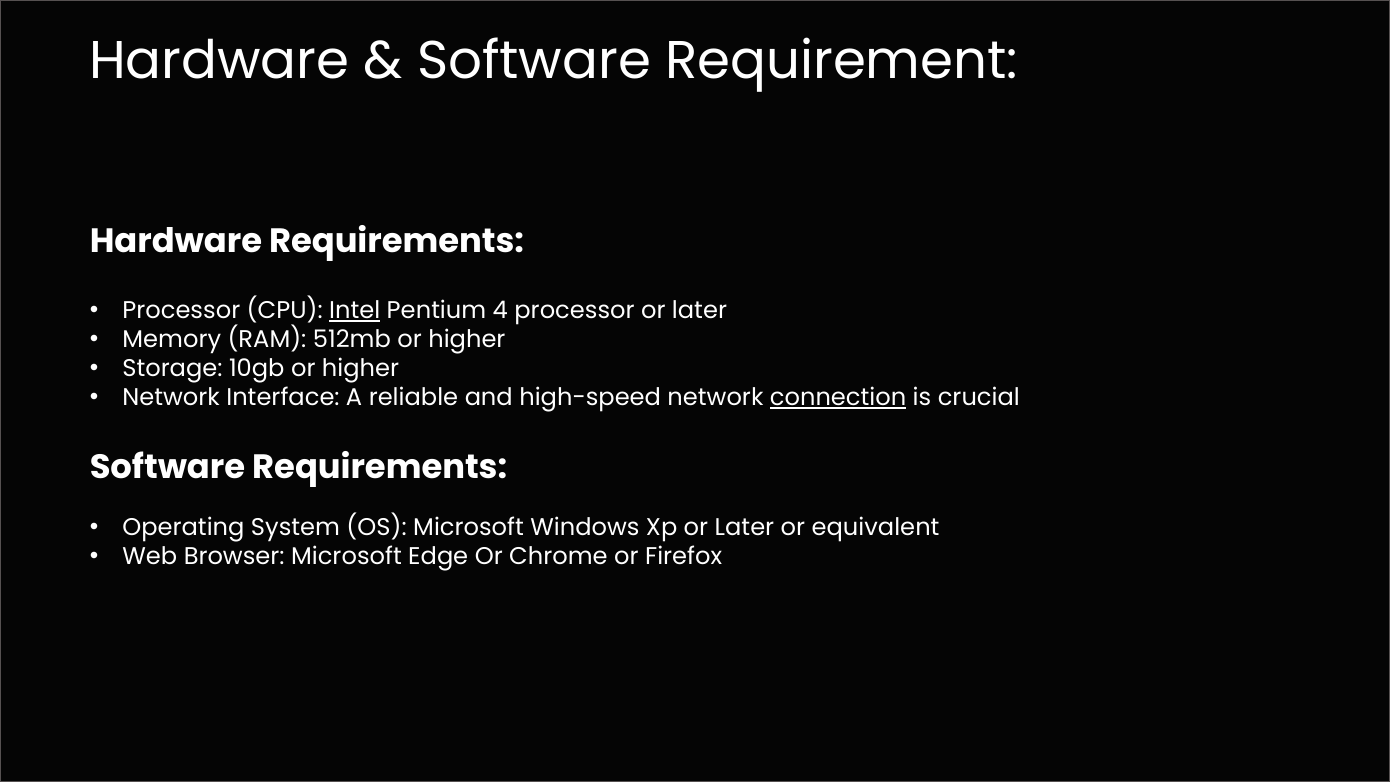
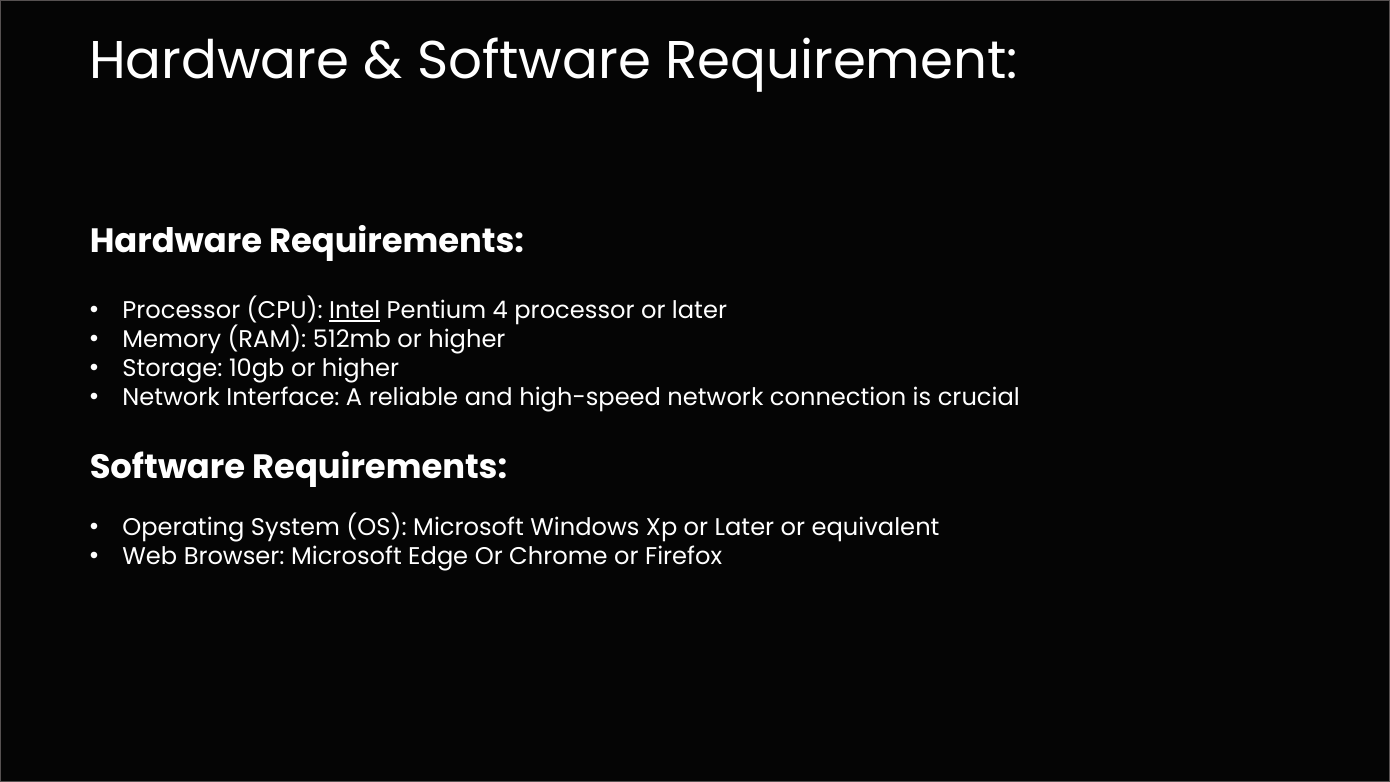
connection underline: present -> none
